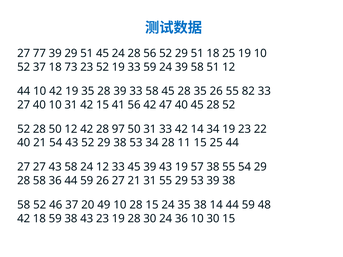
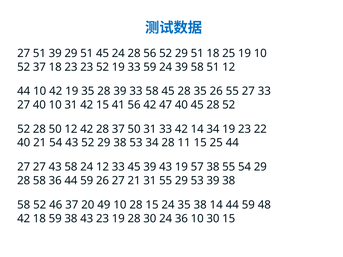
27 77: 77 -> 51
18 73: 73 -> 23
55 82: 82 -> 27
28 97: 97 -> 37
